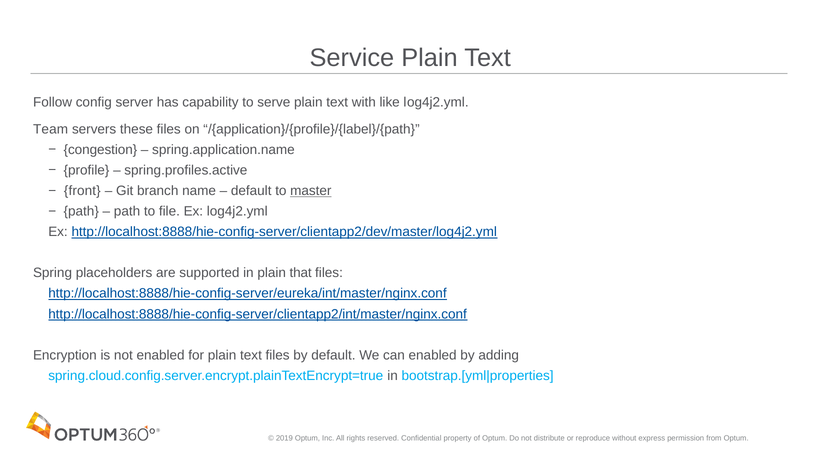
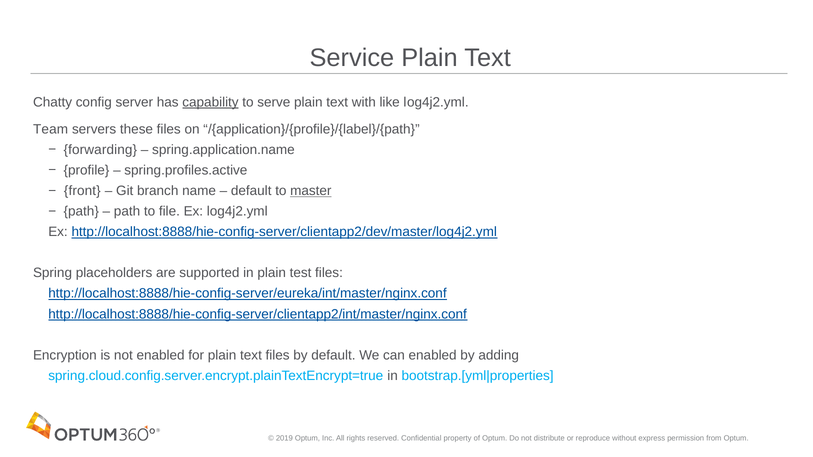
Follow: Follow -> Chatty
capability underline: none -> present
congestion: congestion -> forwarding
that: that -> test
